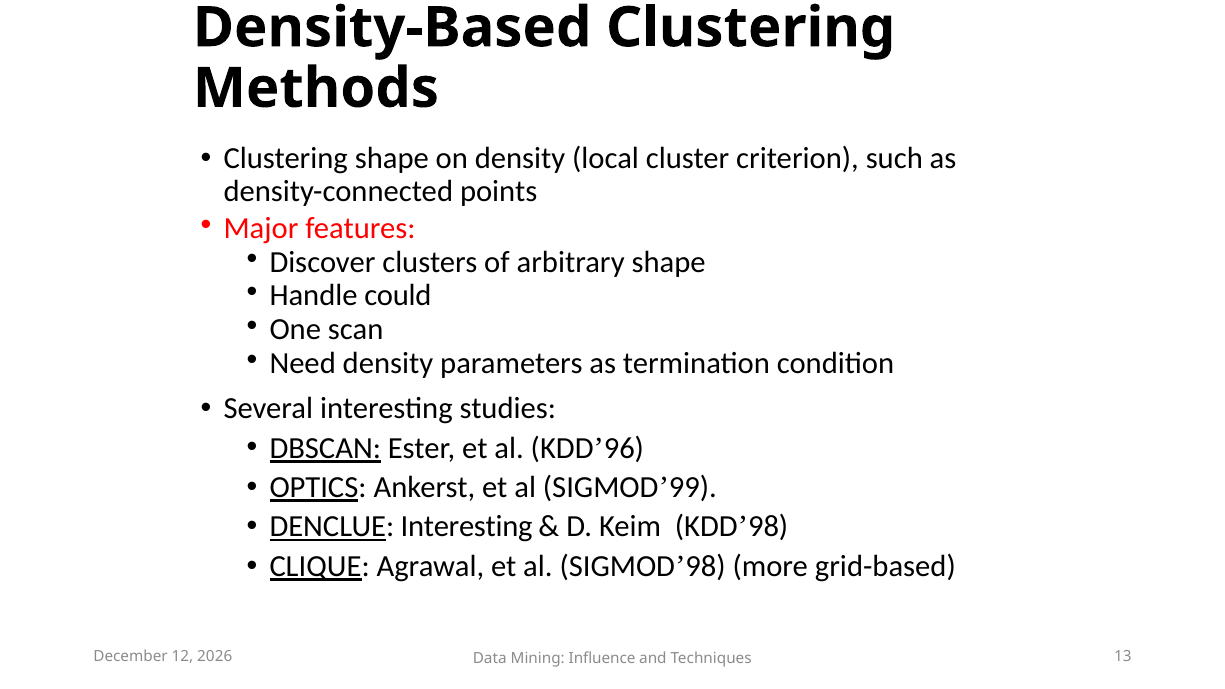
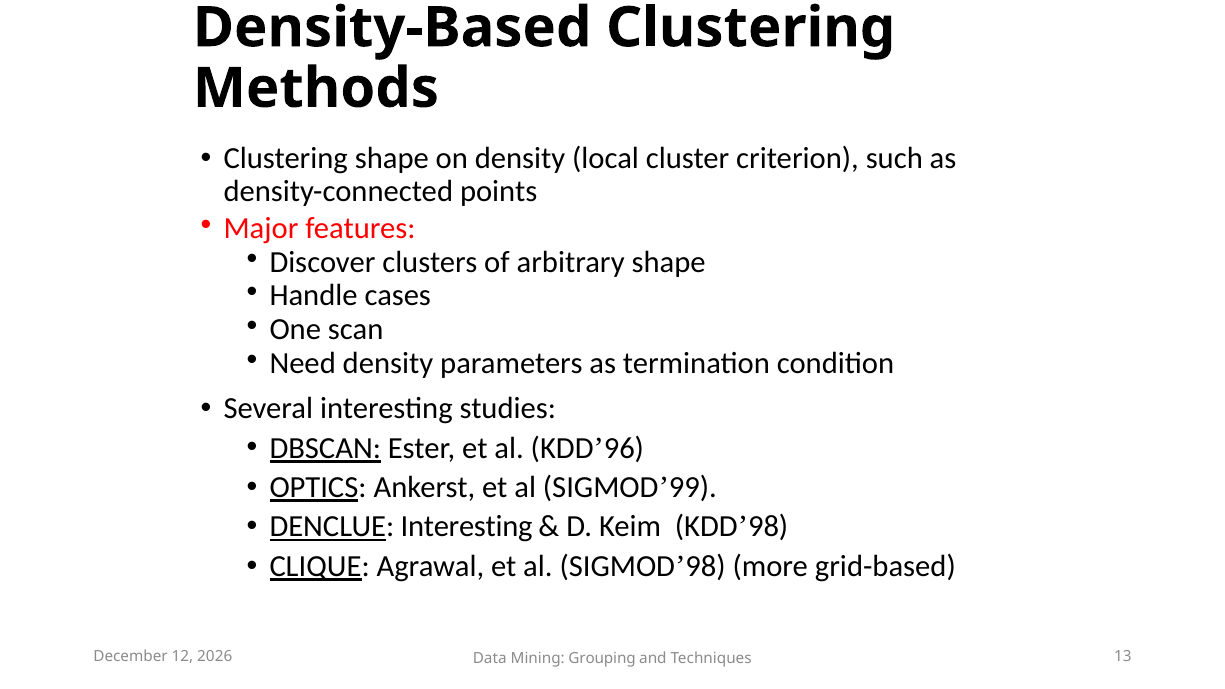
could: could -> cases
Influence: Influence -> Grouping
